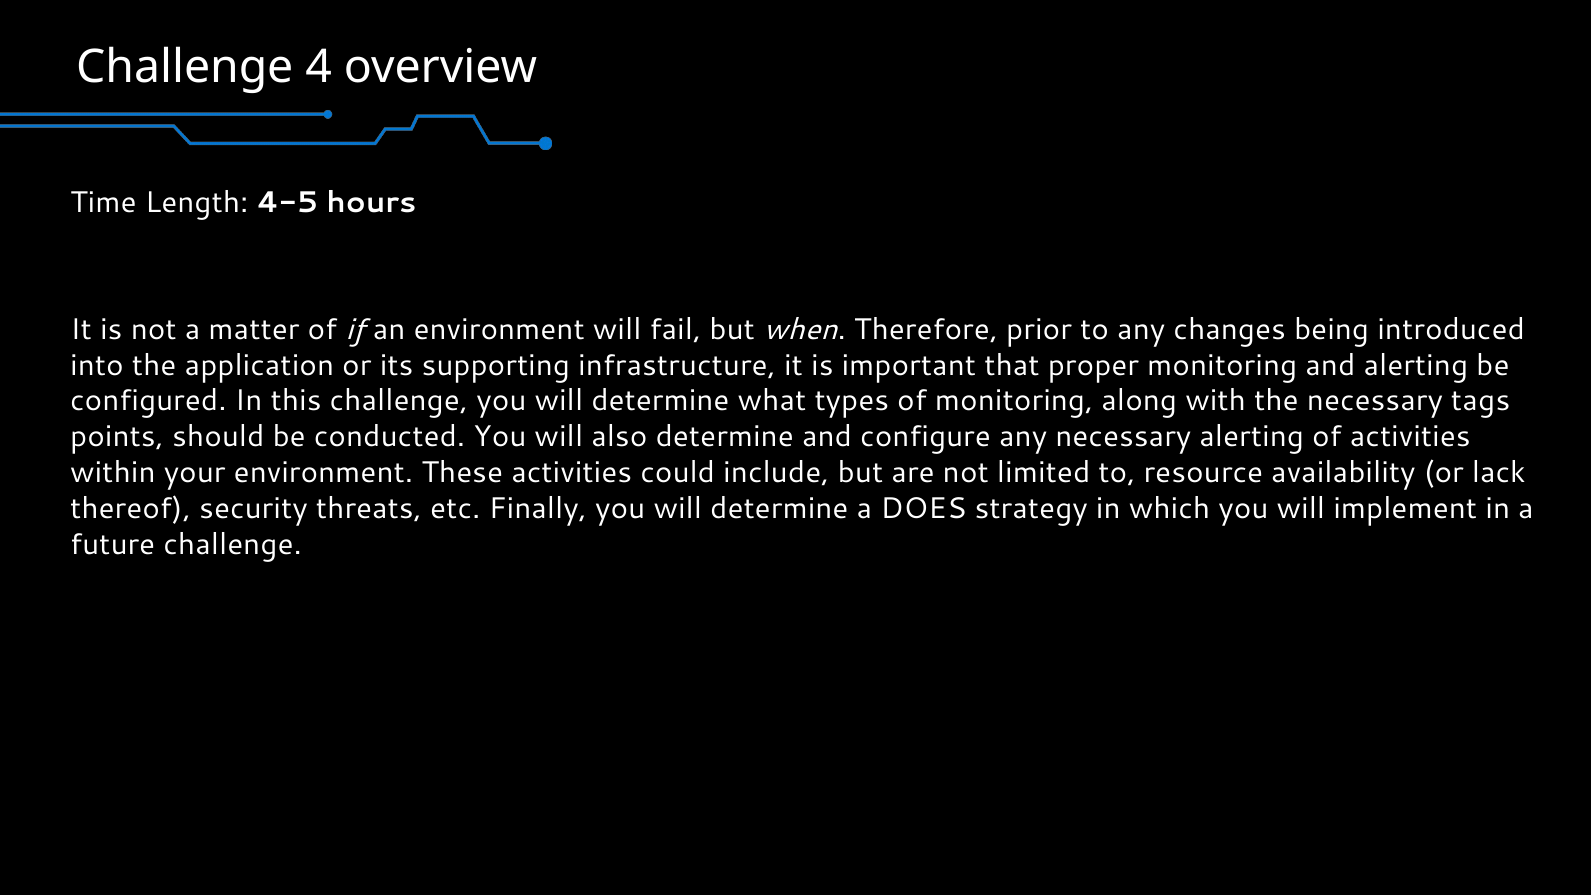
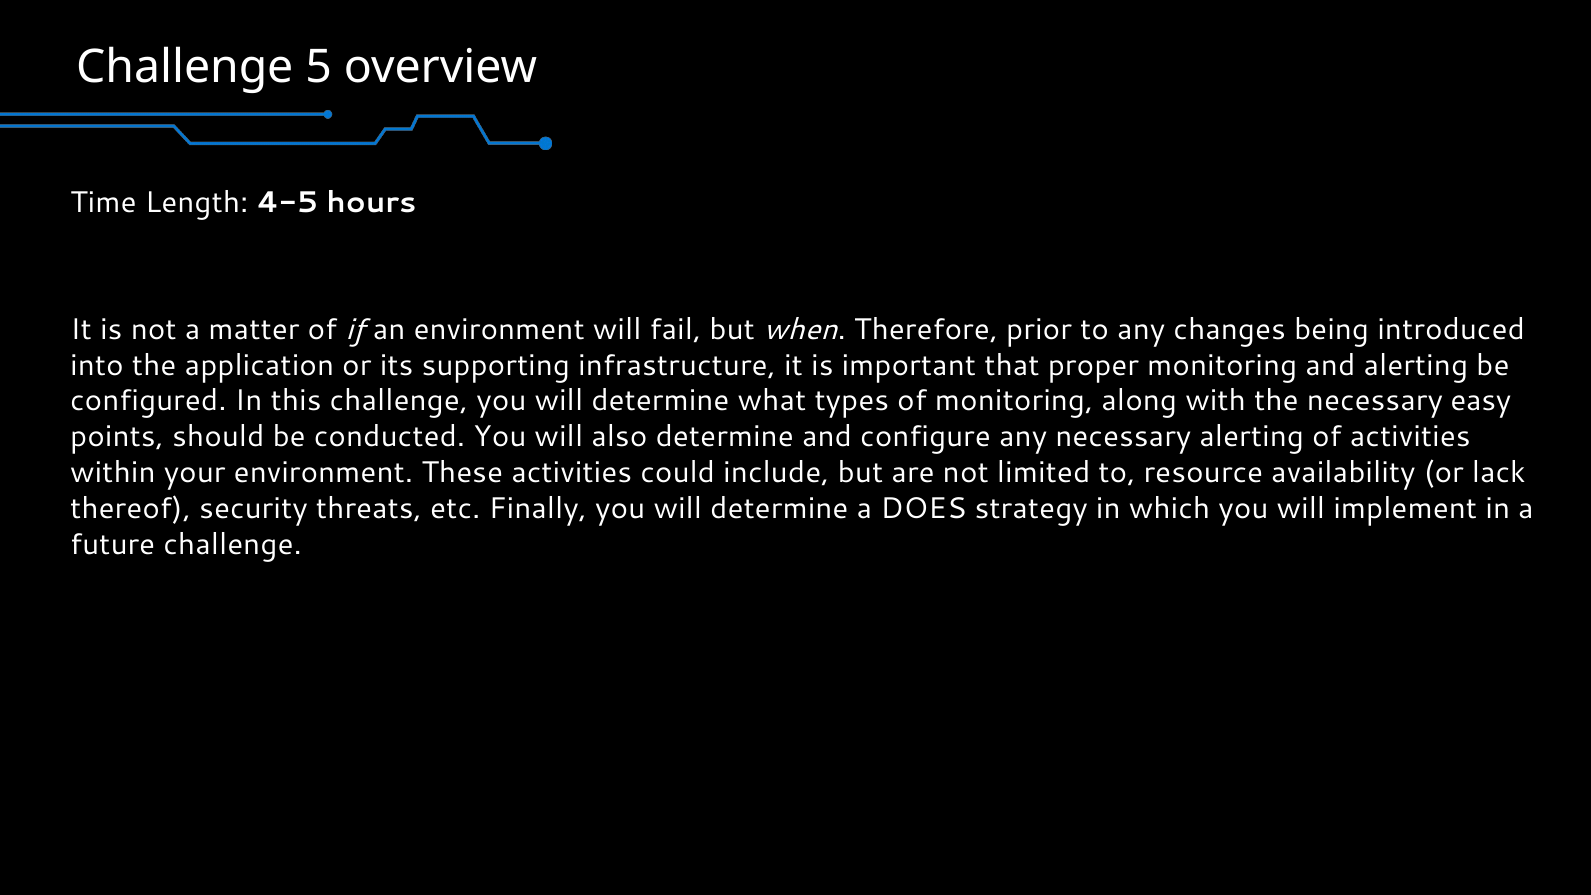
4: 4 -> 5
tags: tags -> easy
